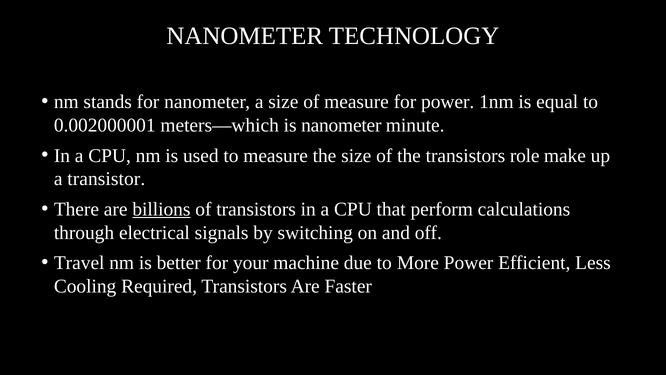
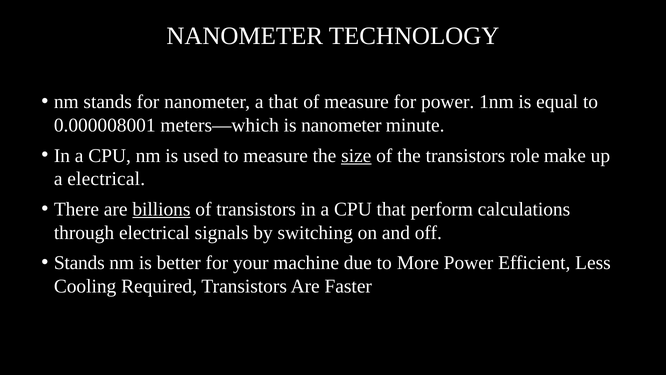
a size: size -> that
0.002000001: 0.002000001 -> 0.000008001
size at (356, 155) underline: none -> present
a transistor: transistor -> electrical
Travel at (79, 263): Travel -> Stands
